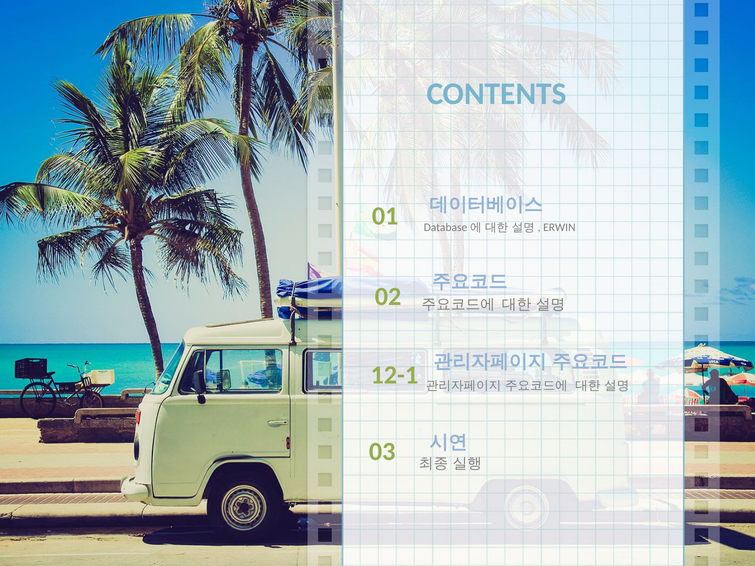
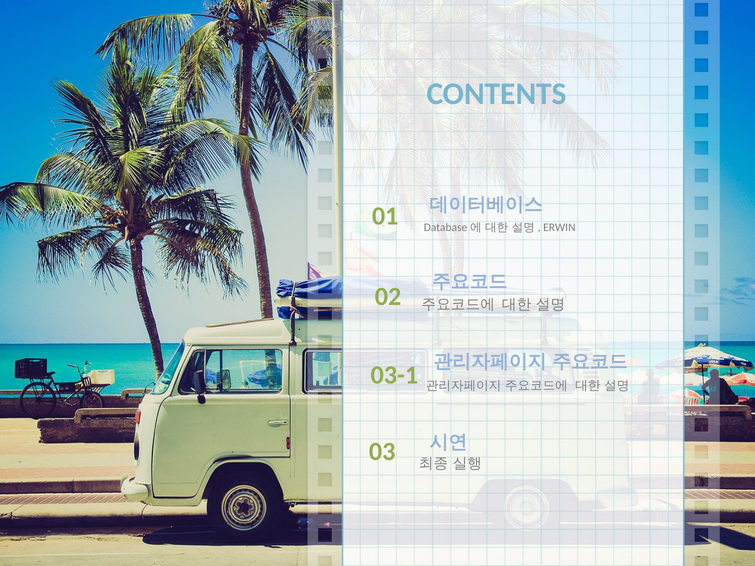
12-1: 12-1 -> 03-1
